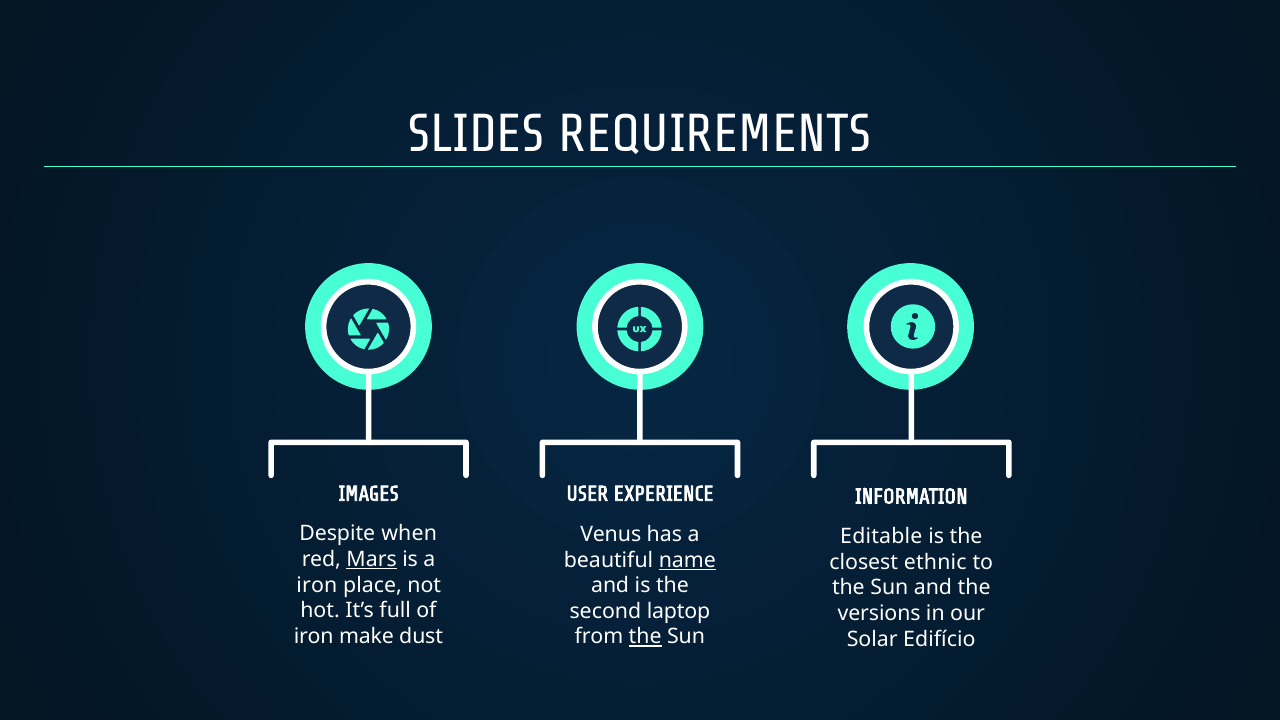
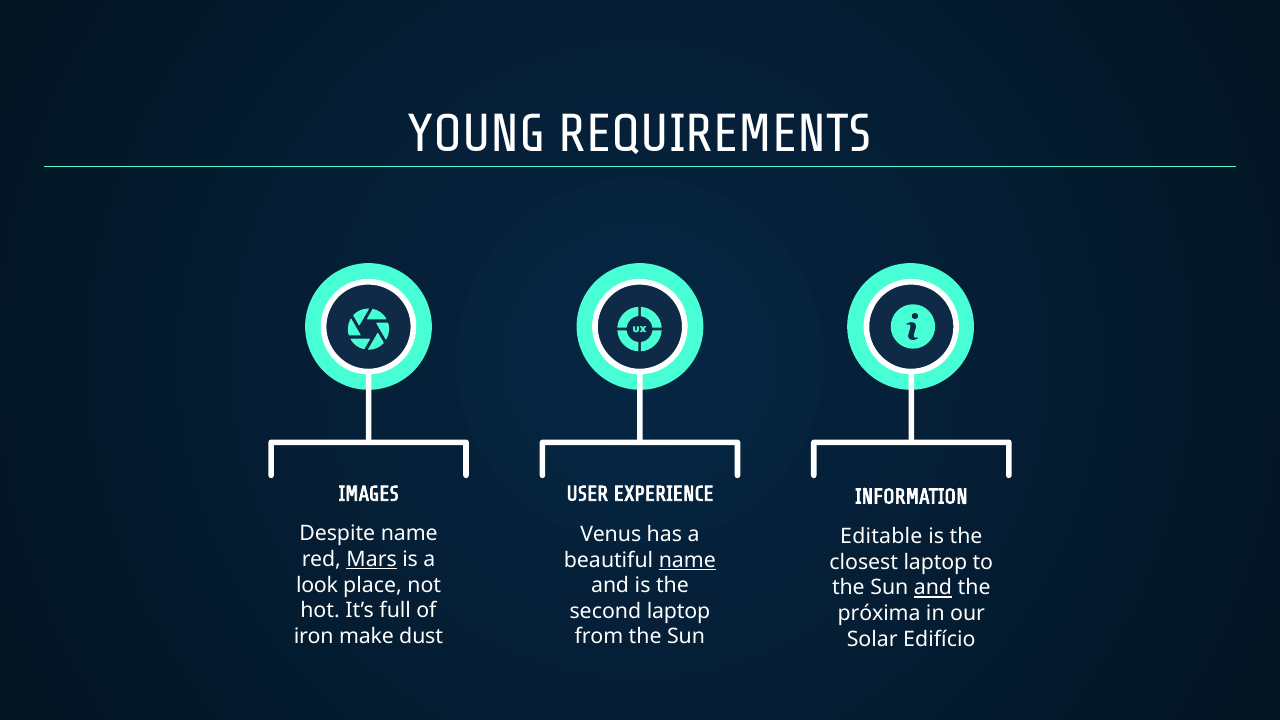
SLIDES: SLIDES -> YOUNG
Despite when: when -> name
closest ethnic: ethnic -> laptop
iron at (317, 585): iron -> look
and at (933, 588) underline: none -> present
versions: versions -> próxima
the at (645, 637) underline: present -> none
